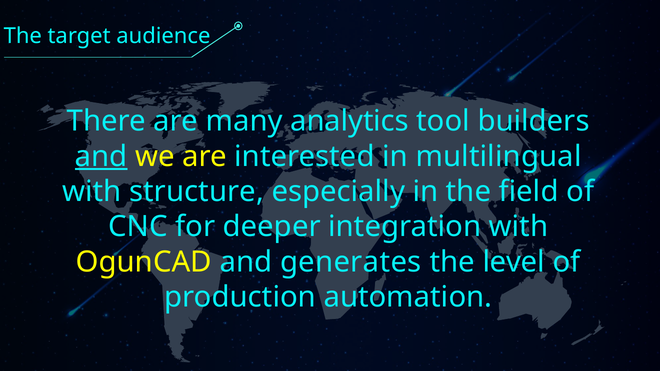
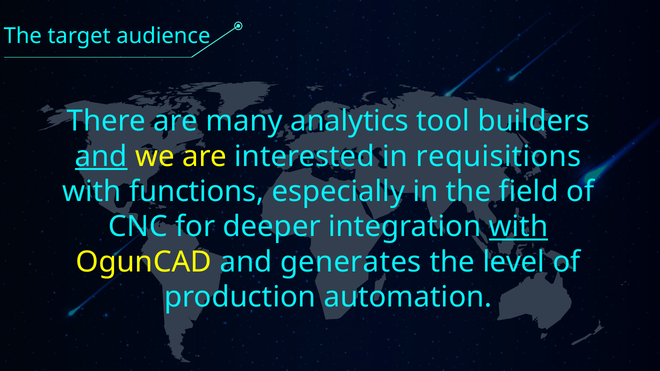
multilingual: multilingual -> requisitions
structure: structure -> functions
with at (518, 227) underline: none -> present
